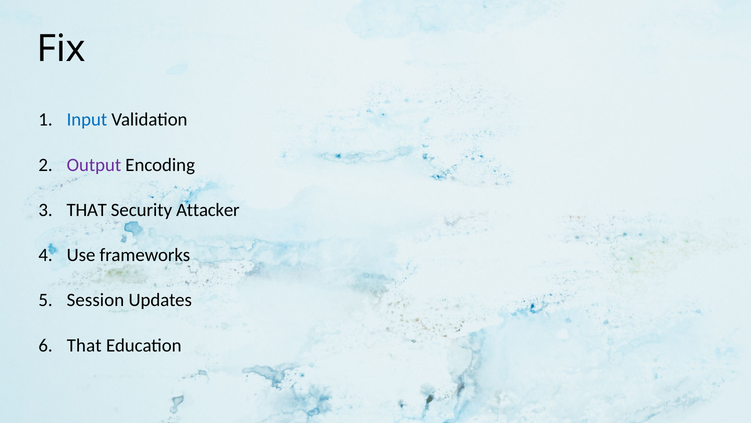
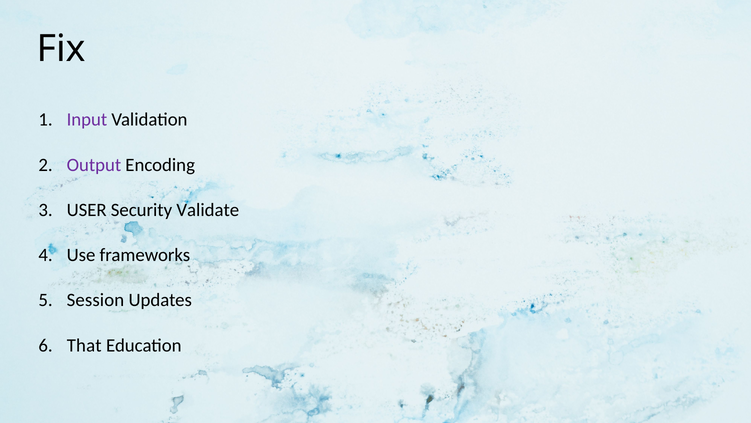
Input colour: blue -> purple
THAT at (87, 210): THAT -> USER
Attacker: Attacker -> Validate
